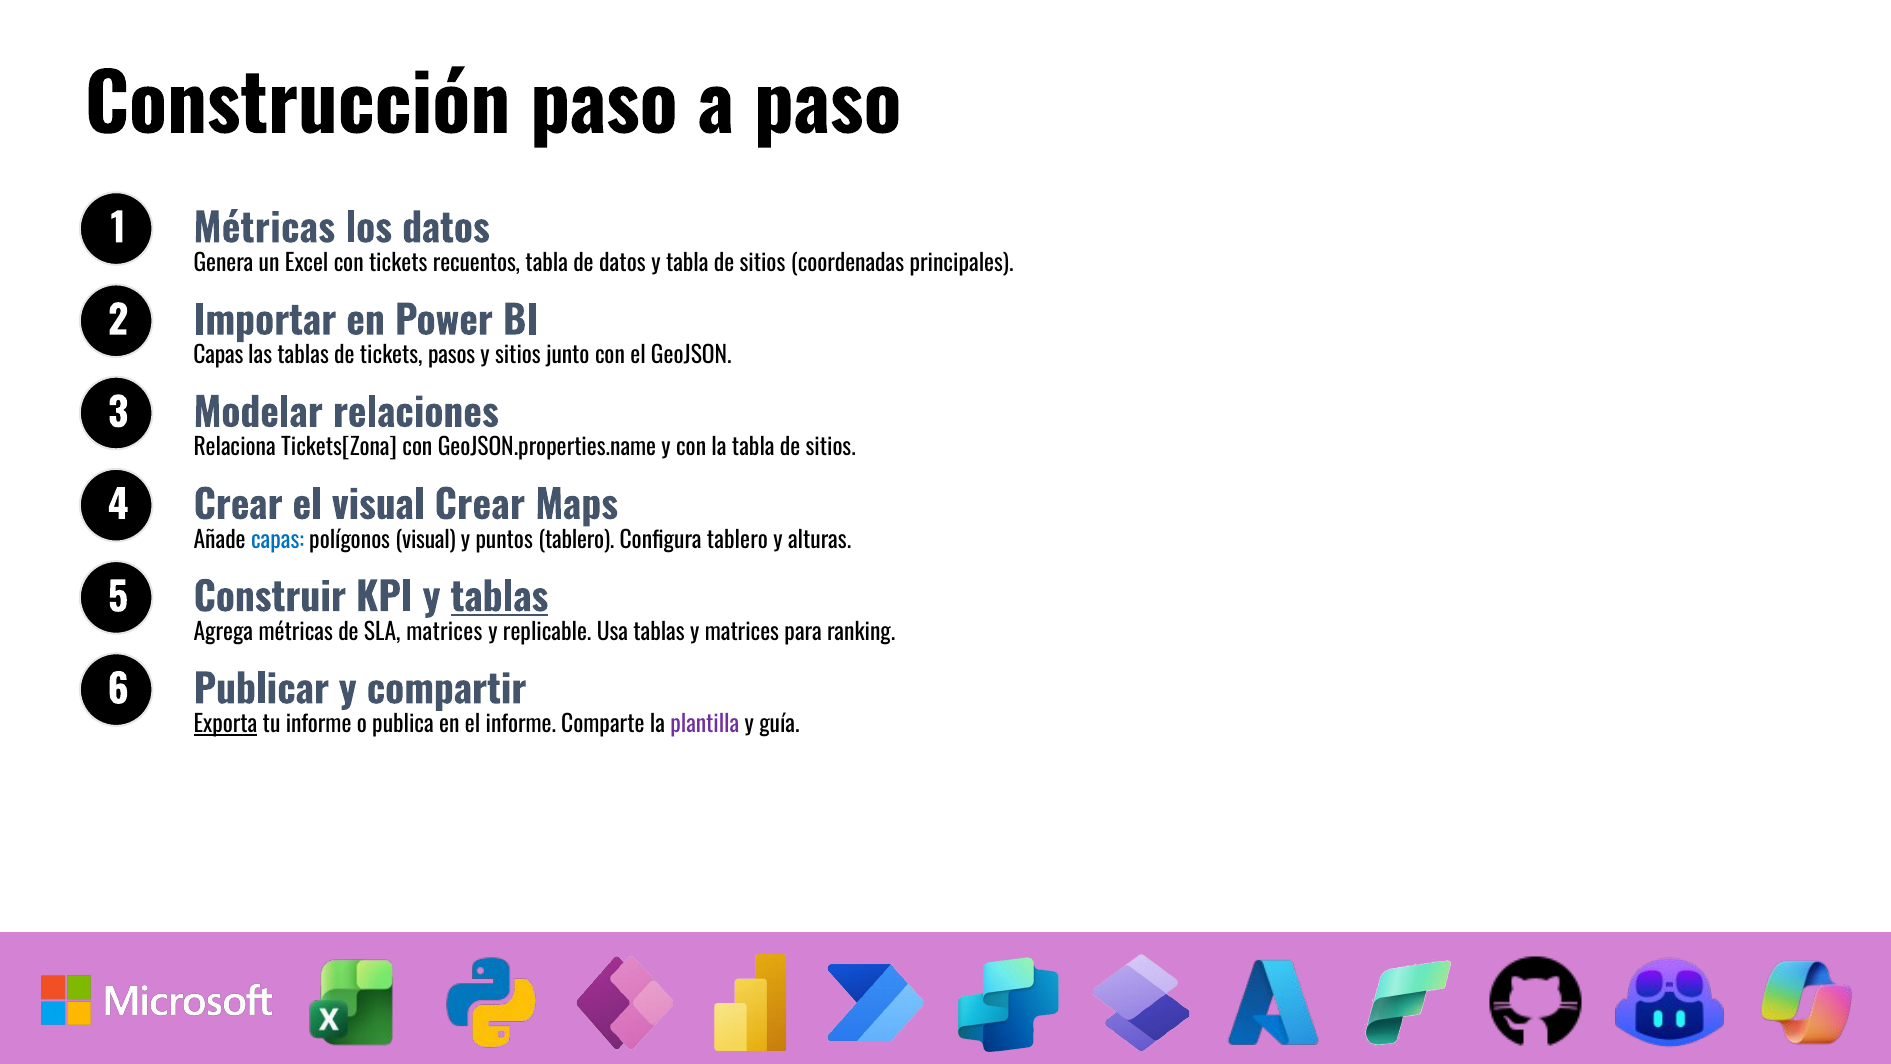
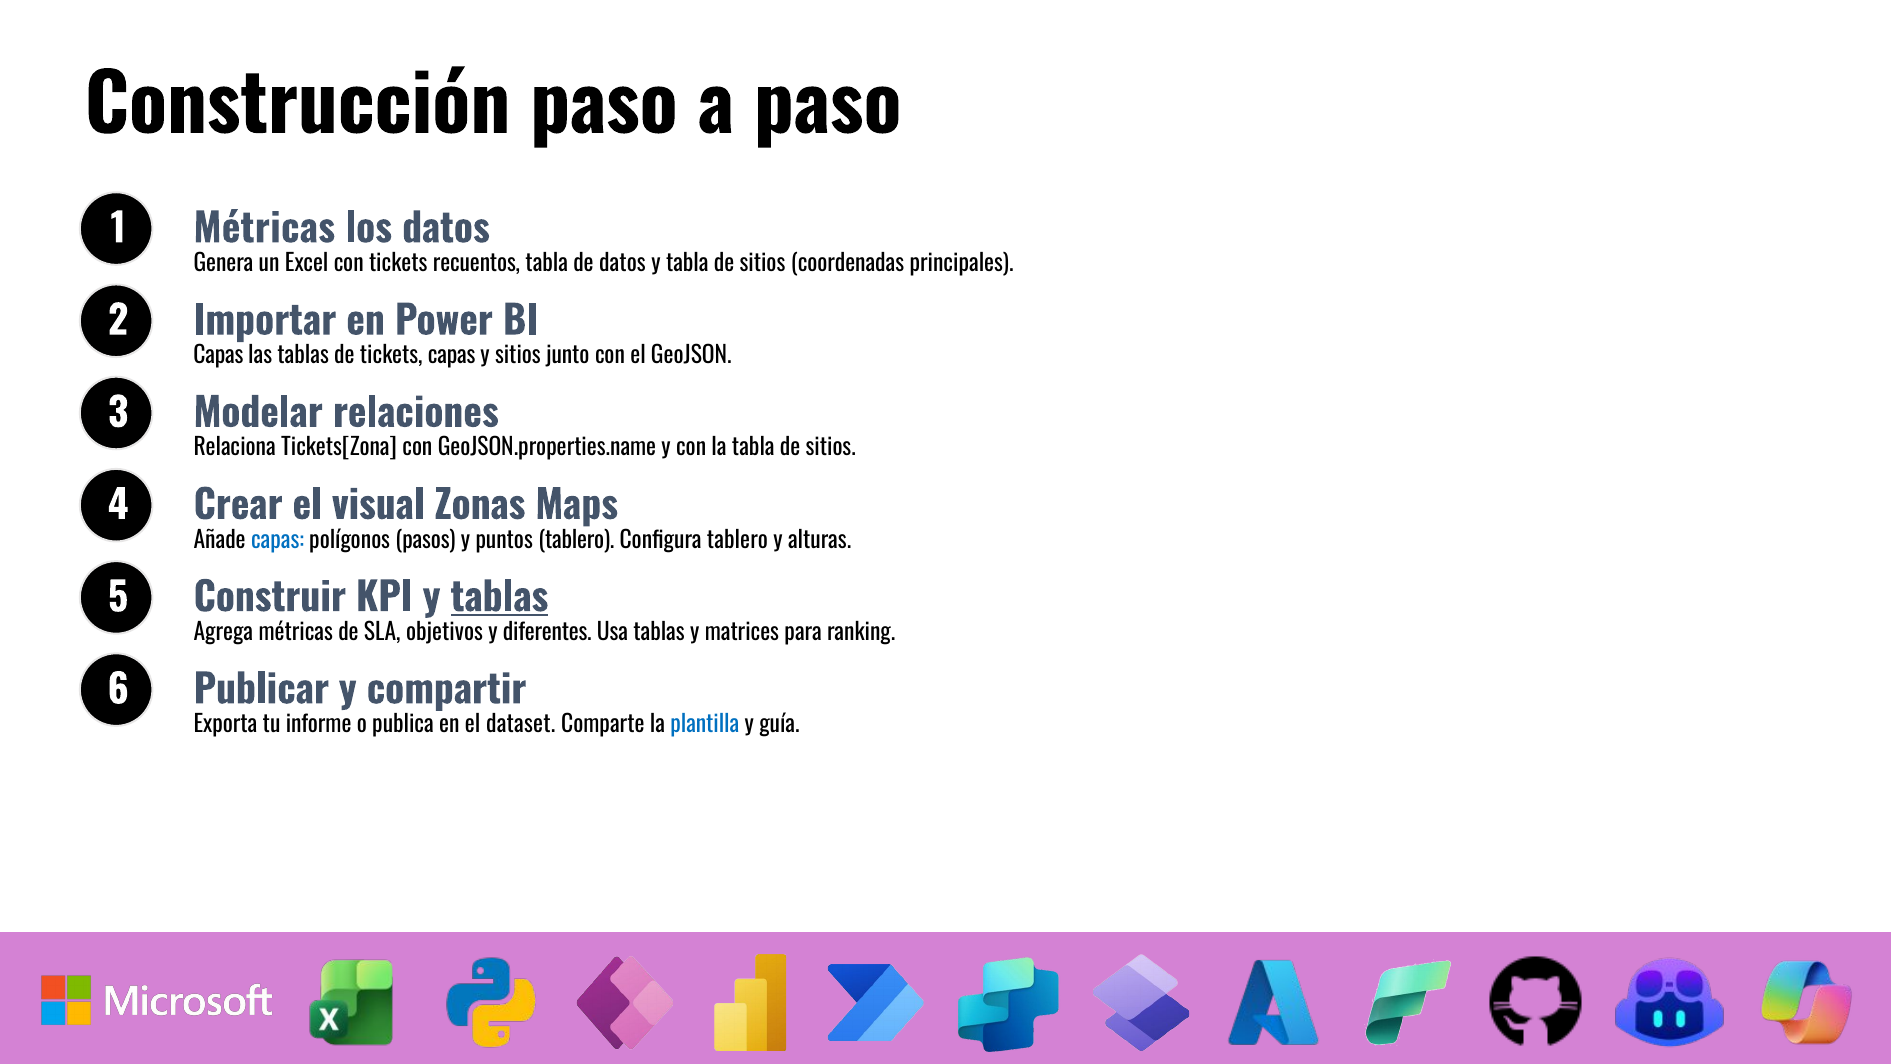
tickets pasos: pasos -> capas
visual Crear: Crear -> Zonas
polígonos visual: visual -> pasos
SLA matrices: matrices -> objetivos
replicable: replicable -> diferentes
Exporta underline: present -> none
el informe: informe -> dataset
plantilla colour: purple -> blue
